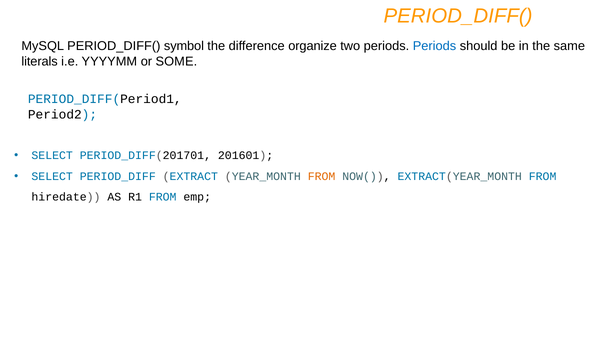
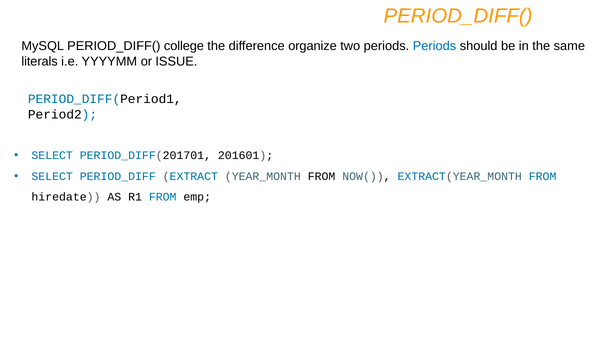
symbol: symbol -> college
SOME: SOME -> ISSUE
FROM at (322, 177) colour: orange -> black
